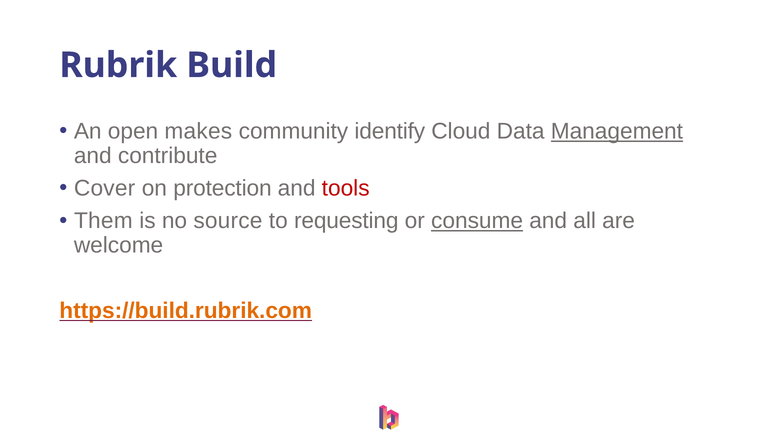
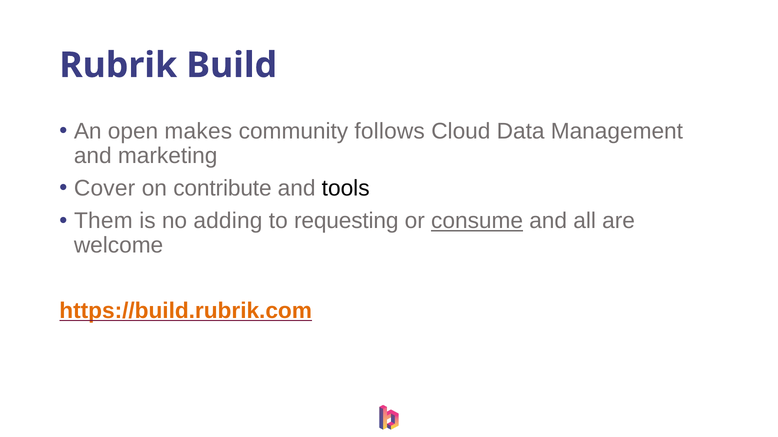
identify: identify -> follows
Management underline: present -> none
contribute: contribute -> marketing
protection: protection -> contribute
tools colour: red -> black
source: source -> adding
